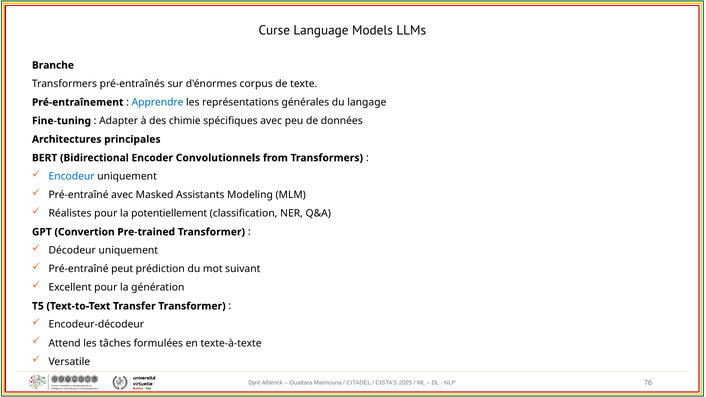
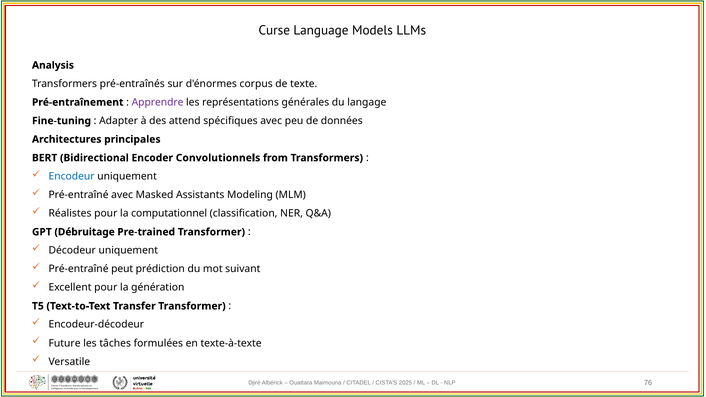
Branche: Branche -> Analysis
Apprendre colour: blue -> purple
chimie: chimie -> attend
potentiellement: potentiellement -> computationnel
Convertion: Convertion -> Débruitage
Attend: Attend -> Future
